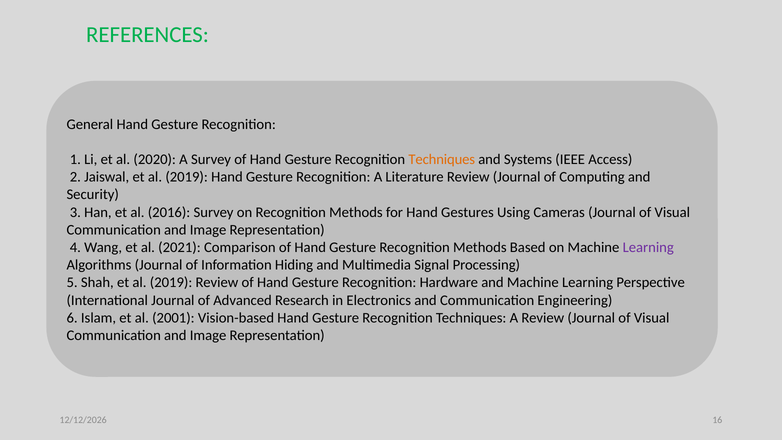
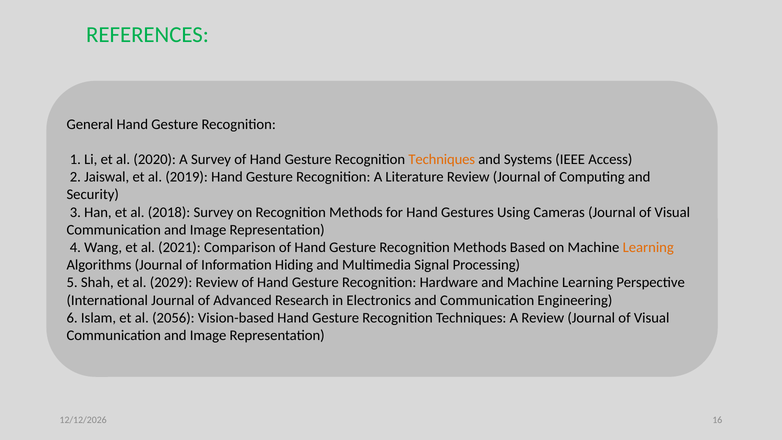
2016: 2016 -> 2018
Learning at (648, 247) colour: purple -> orange
Shah et al 2019: 2019 -> 2029
2001: 2001 -> 2056
